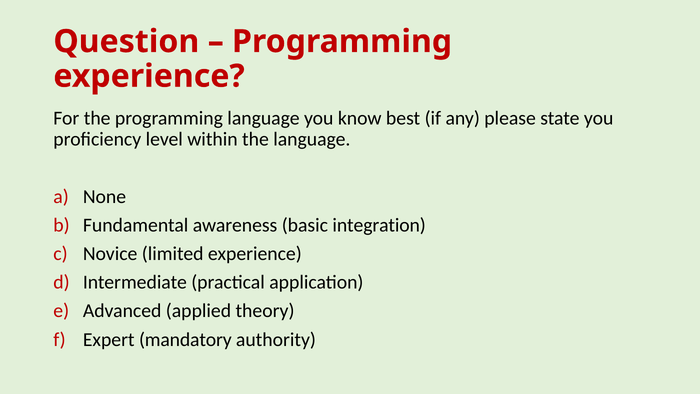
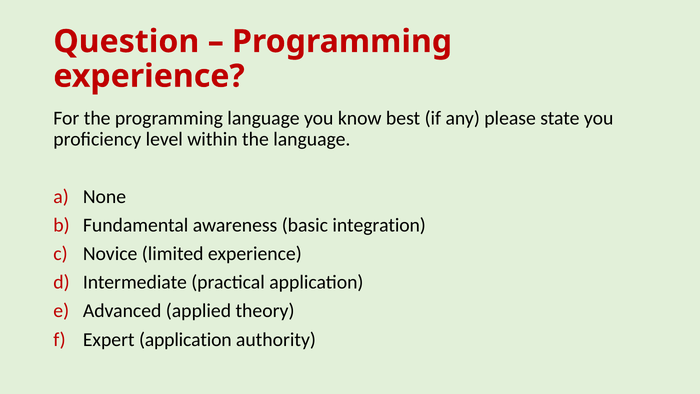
Expert mandatory: mandatory -> application
